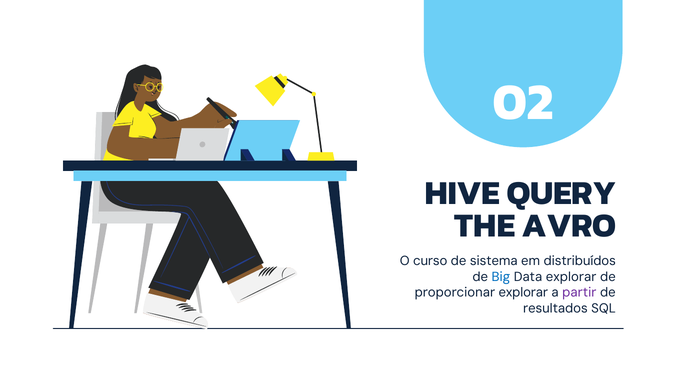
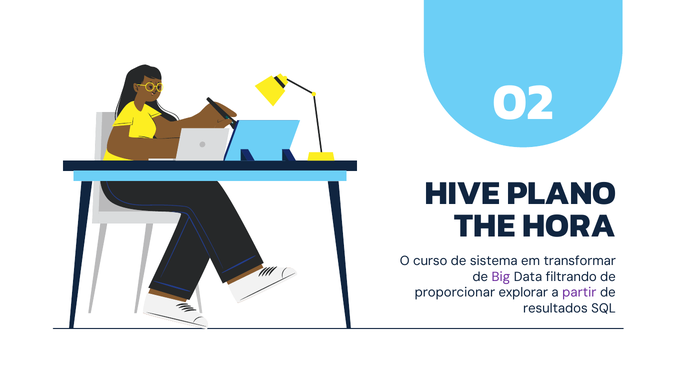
QUERY: QUERY -> PLANO
AVRO: AVRO -> HORA
distribuídos: distribuídos -> transformar
Big colour: blue -> purple
Data explorar: explorar -> filtrando
